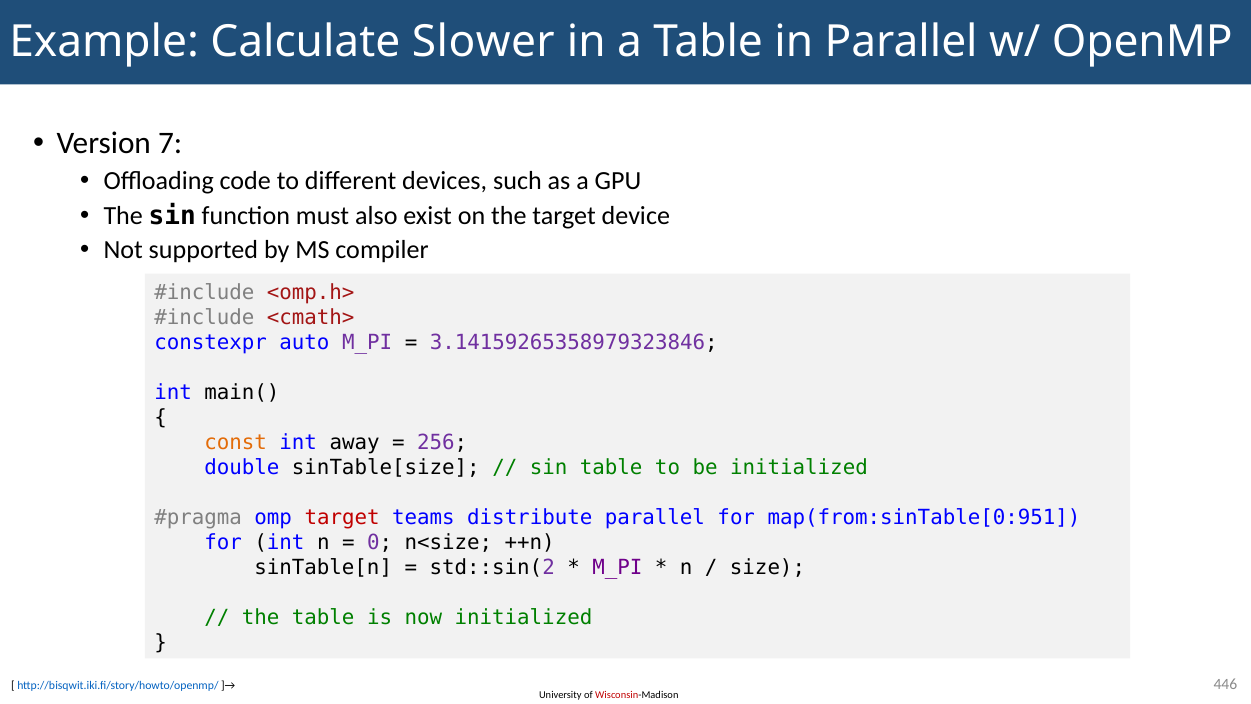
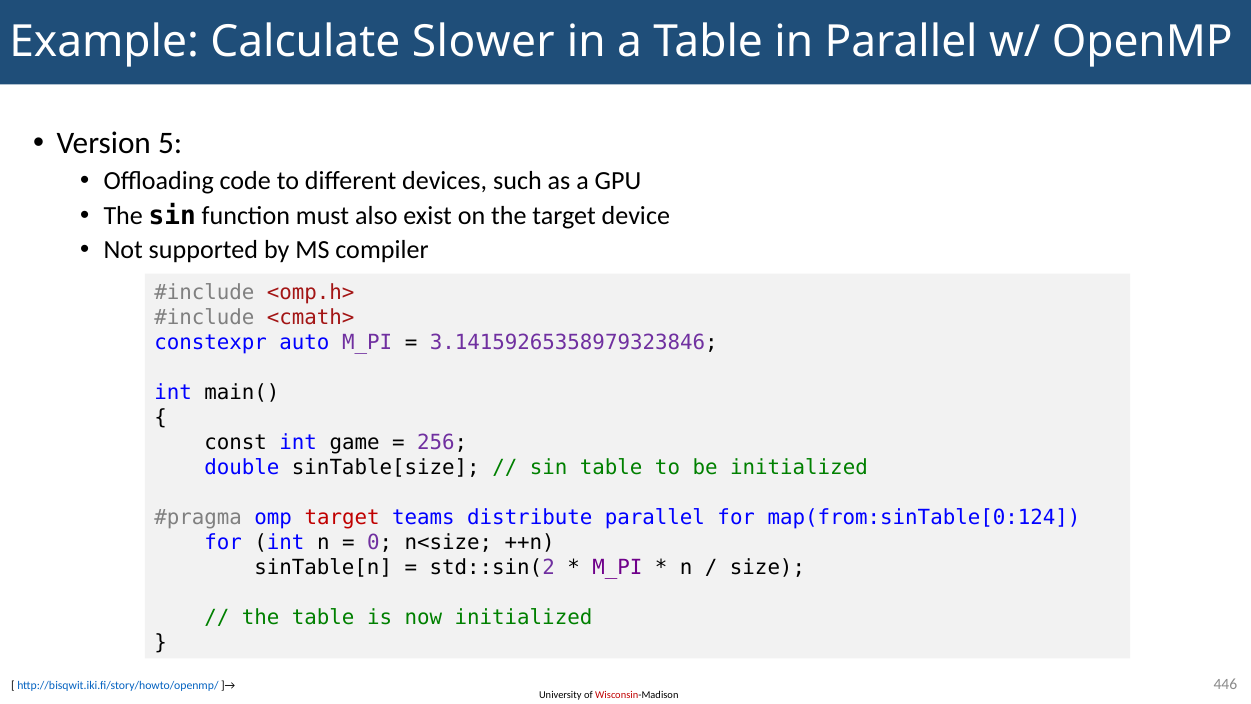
7: 7 -> 5
const colour: orange -> black
away: away -> game
map(from:sinTable[0:951: map(from:sinTable[0:951 -> map(from:sinTable[0:124
